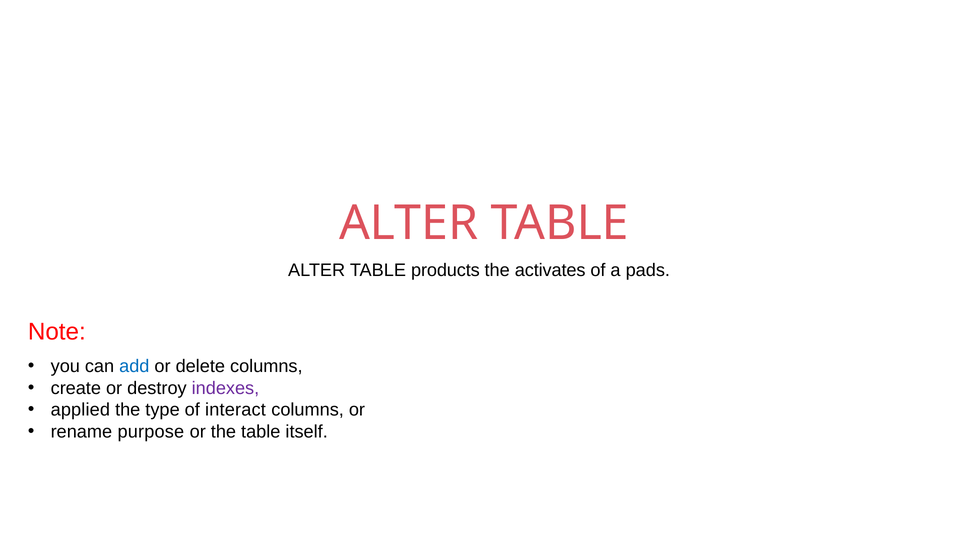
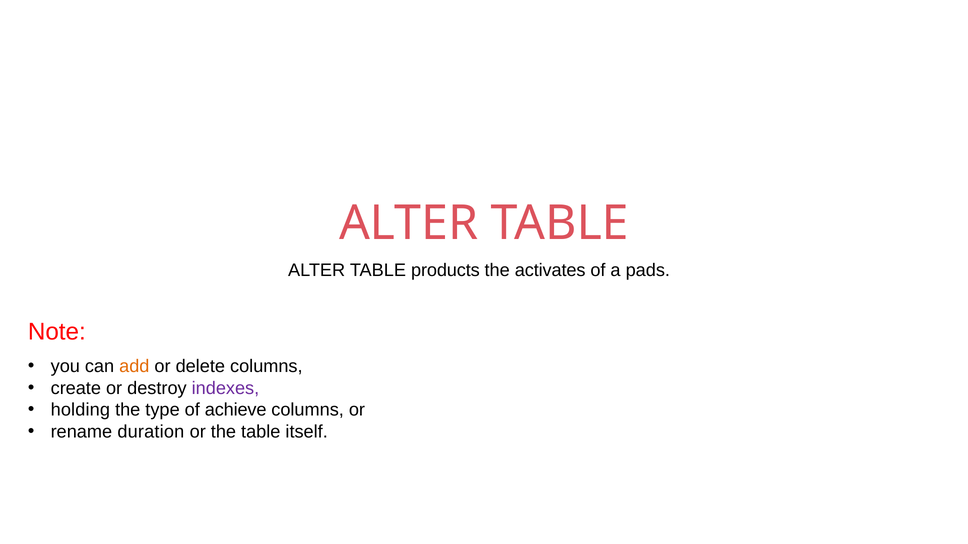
add colour: blue -> orange
applied: applied -> holding
interact: interact -> achieve
purpose: purpose -> duration
